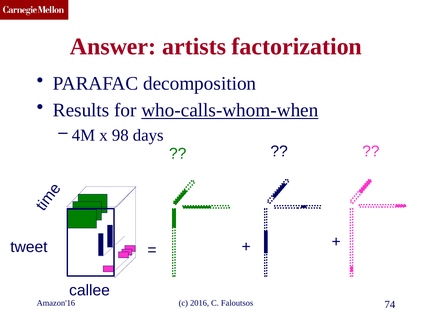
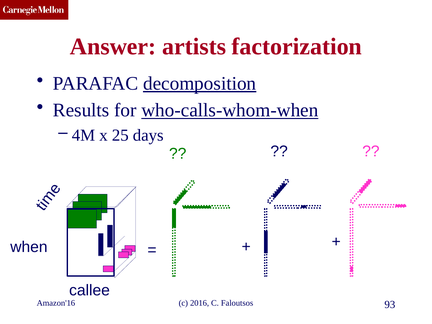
decomposition underline: none -> present
98: 98 -> 25
tweet: tweet -> when
74: 74 -> 93
